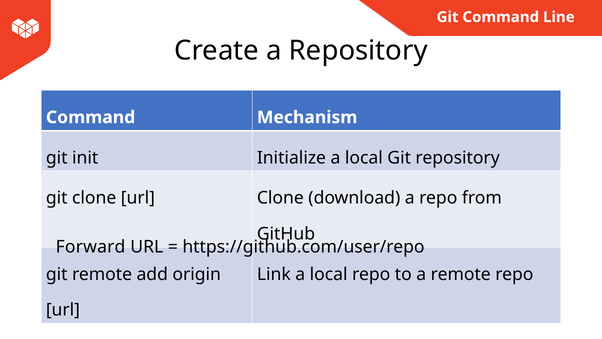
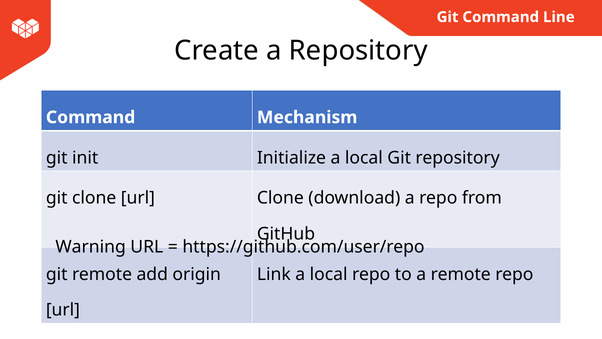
Forward: Forward -> Warning
